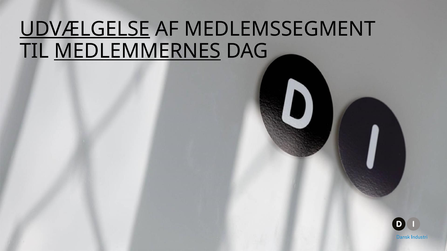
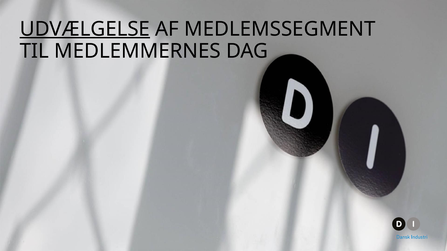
MEDLEMMERNES underline: present -> none
